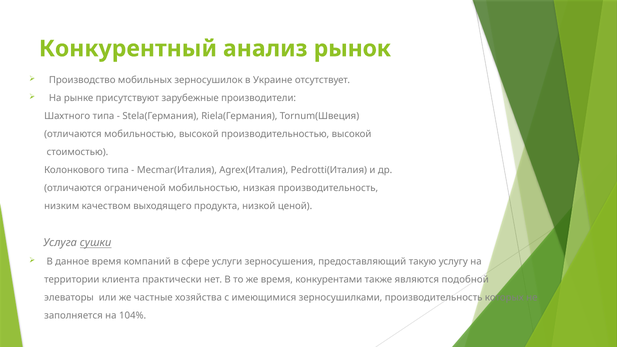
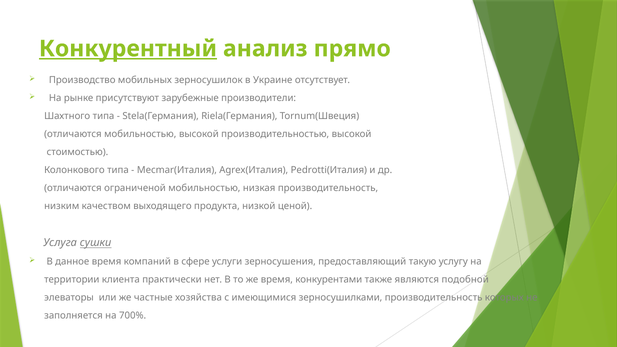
Конкурентный underline: none -> present
рынок: рынок -> прямо
104%: 104% -> 700%
